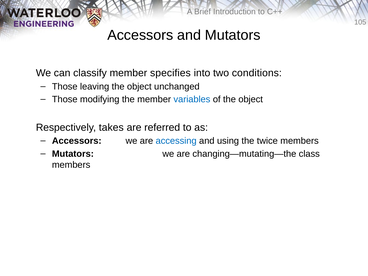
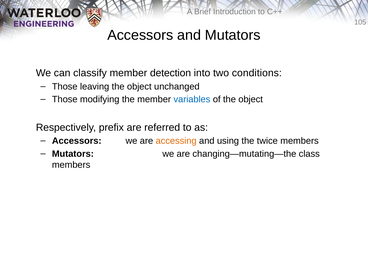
specifies: specifies -> detection
takes: takes -> prefix
accessing colour: blue -> orange
